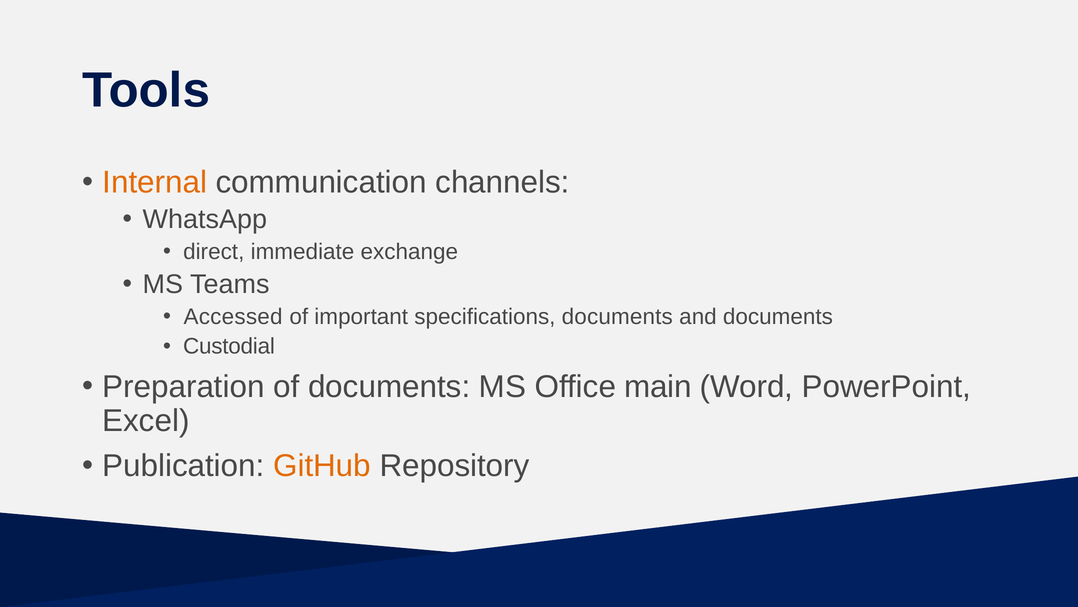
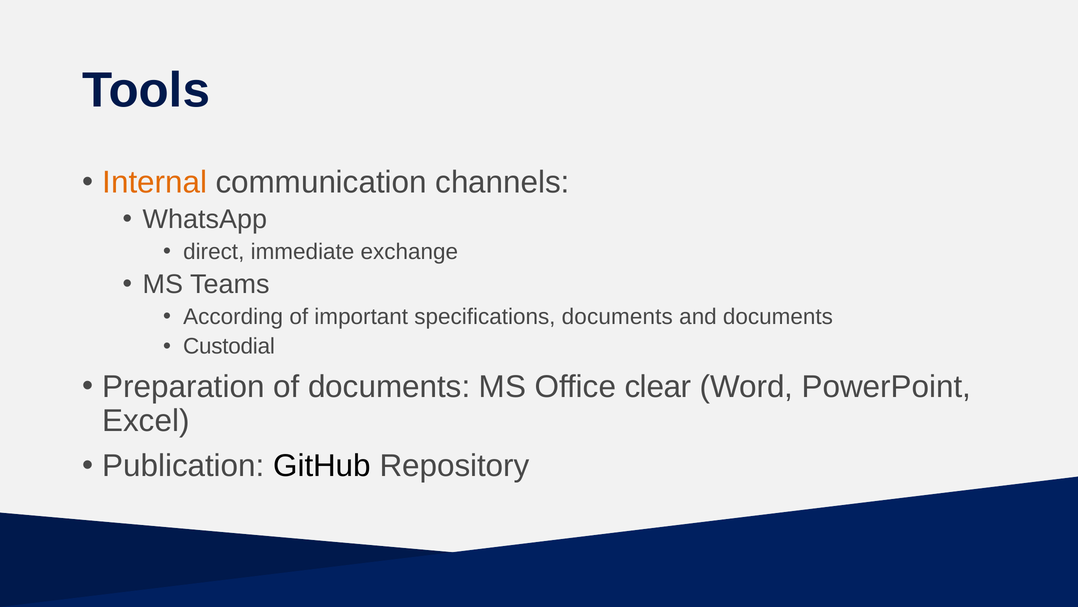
Accessed: Accessed -> According
main: main -> clear
GitHub colour: orange -> black
